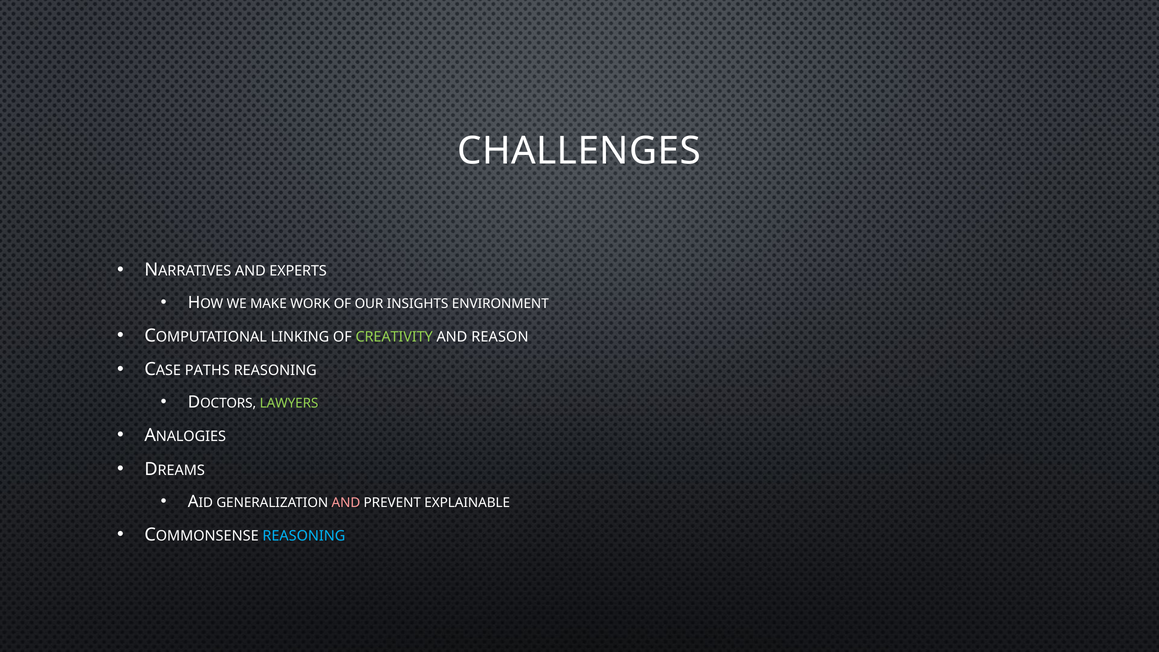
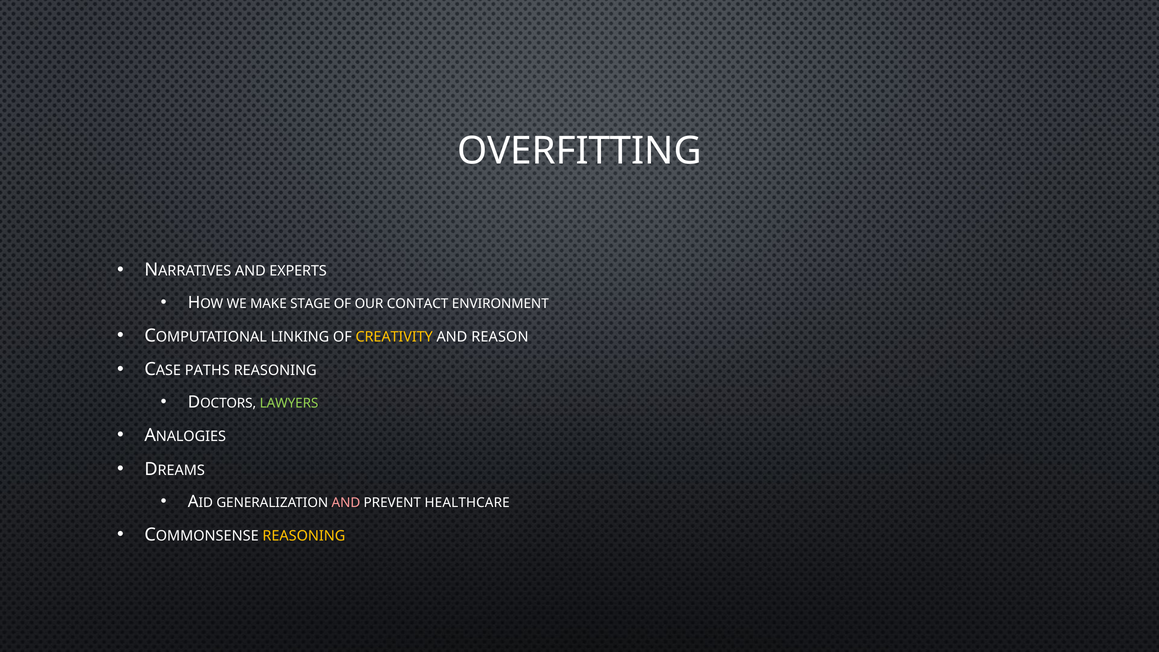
CHALLENGES: CHALLENGES -> OVERFITTING
WORK: WORK -> STAGE
INSIGHTS: INSIGHTS -> CONTACT
CREATIVITY colour: light green -> yellow
EXPLAINABLE: EXPLAINABLE -> HEALTHCARE
REASONING at (304, 536) colour: light blue -> yellow
